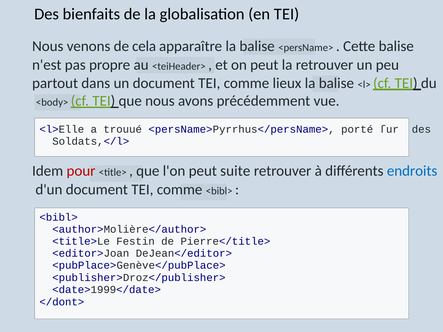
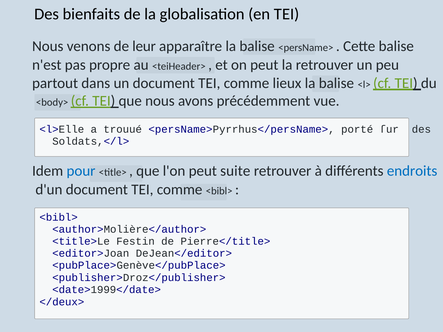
cela: cela -> leur
pour colour: red -> blue
</dont>: </dont> -> </deux>
